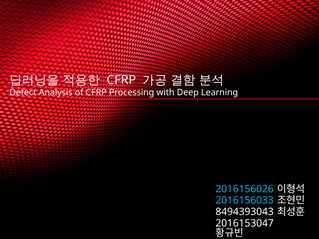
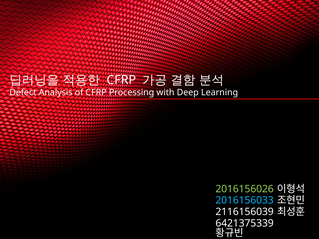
2016156026 colour: light blue -> light green
8494393043: 8494393043 -> 2116156039
2016153047: 2016153047 -> 6421375339
